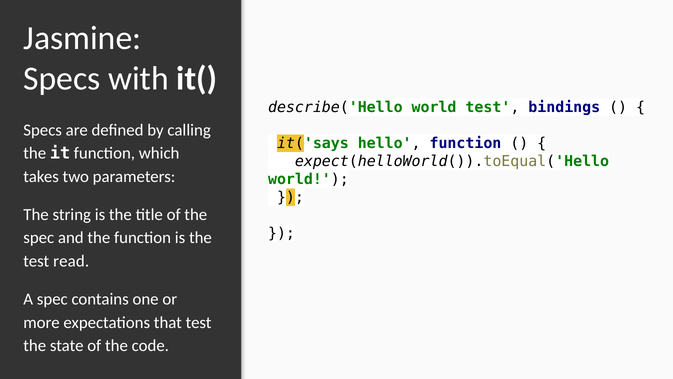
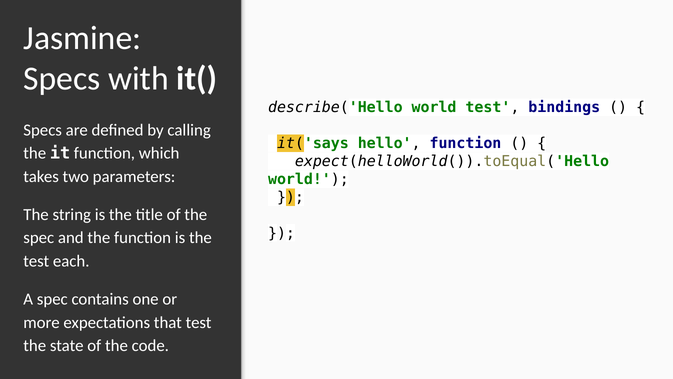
read: read -> each
